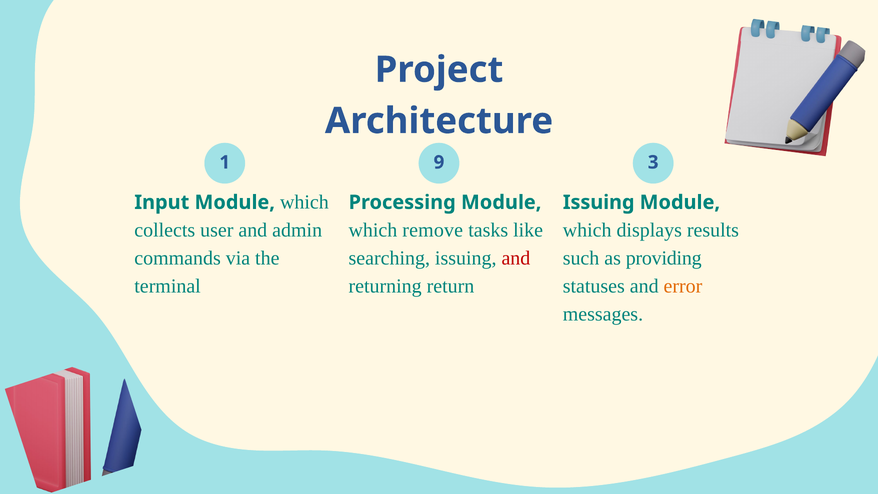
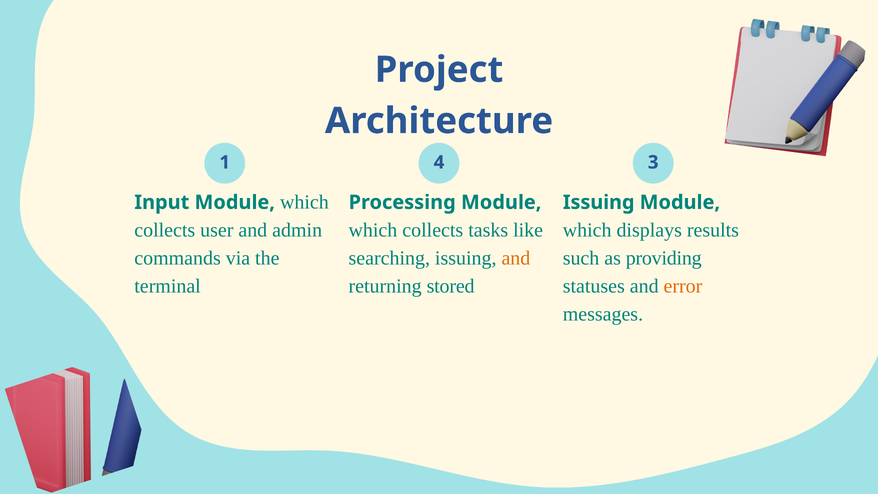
9: 9 -> 4
remove at (433, 230): remove -> collects
and at (516, 258) colour: red -> orange
return: return -> stored
